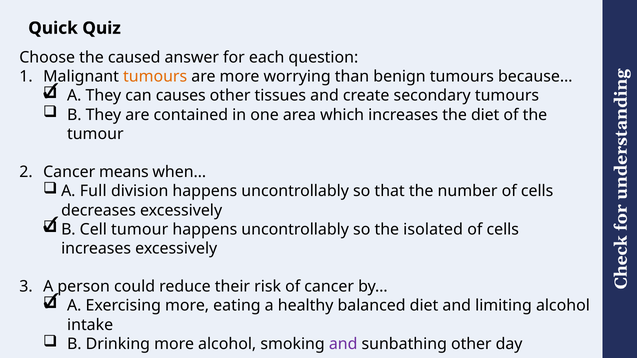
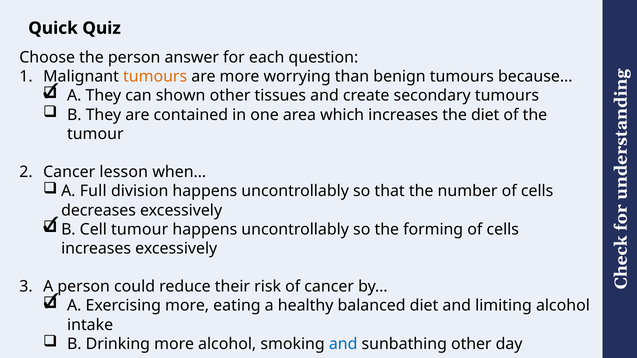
the caused: caused -> person
causes: causes -> shown
means: means -> lesson
isolated: isolated -> forming
and at (343, 344) colour: purple -> blue
